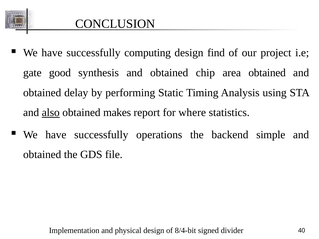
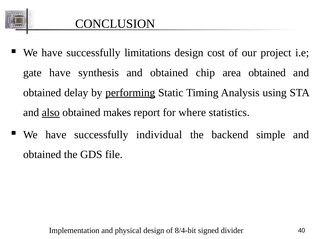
computing: computing -> limitations
find: find -> cost
gate good: good -> have
performing underline: none -> present
operations: operations -> individual
